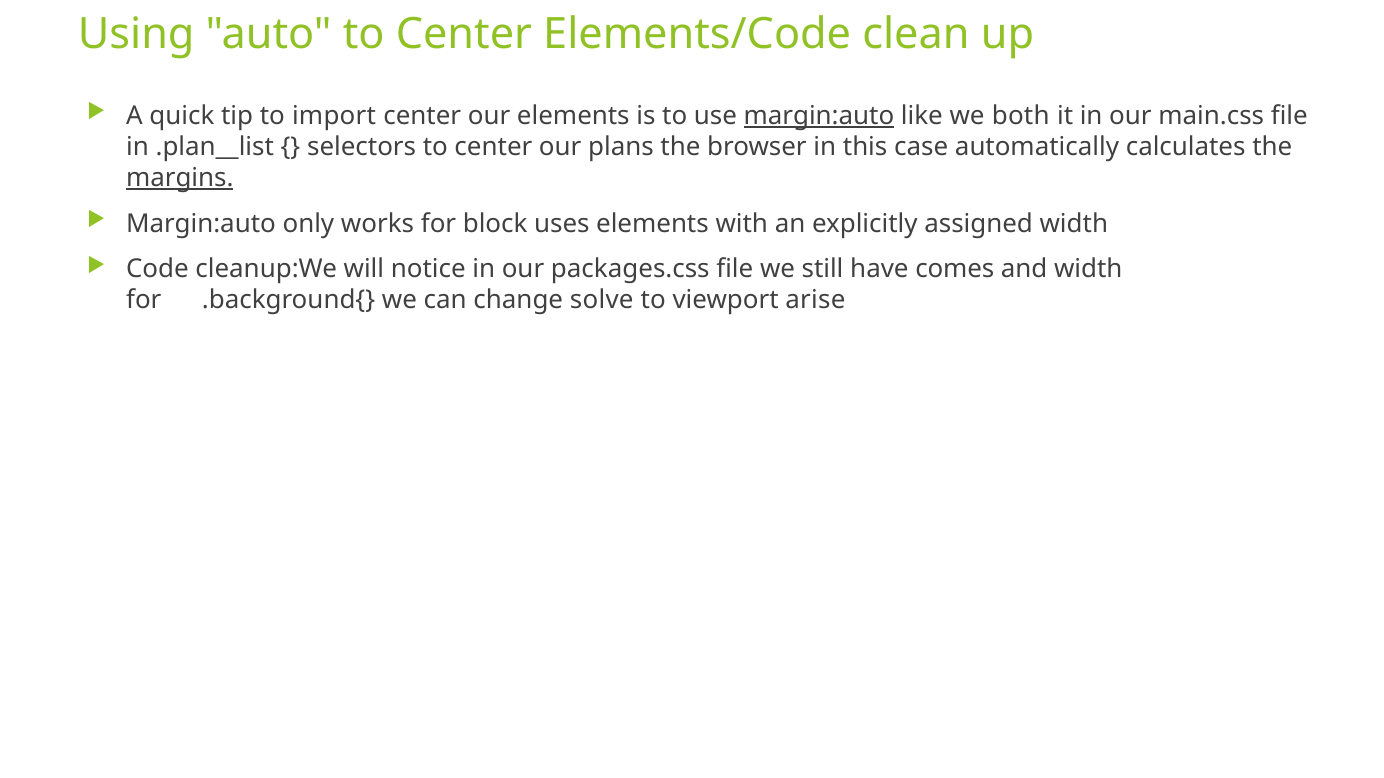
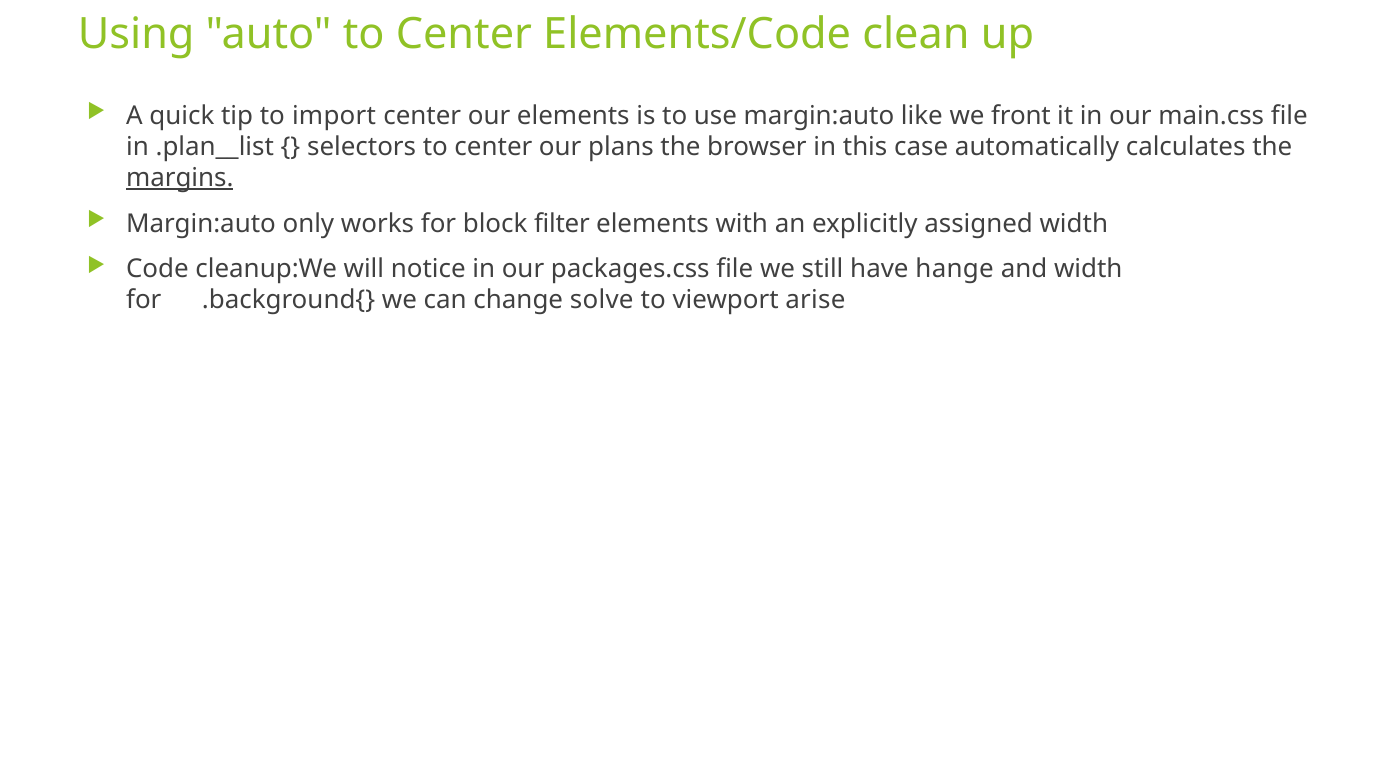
margin:auto at (819, 116) underline: present -> none
both: both -> front
uses: uses -> filter
comes: comes -> hange
